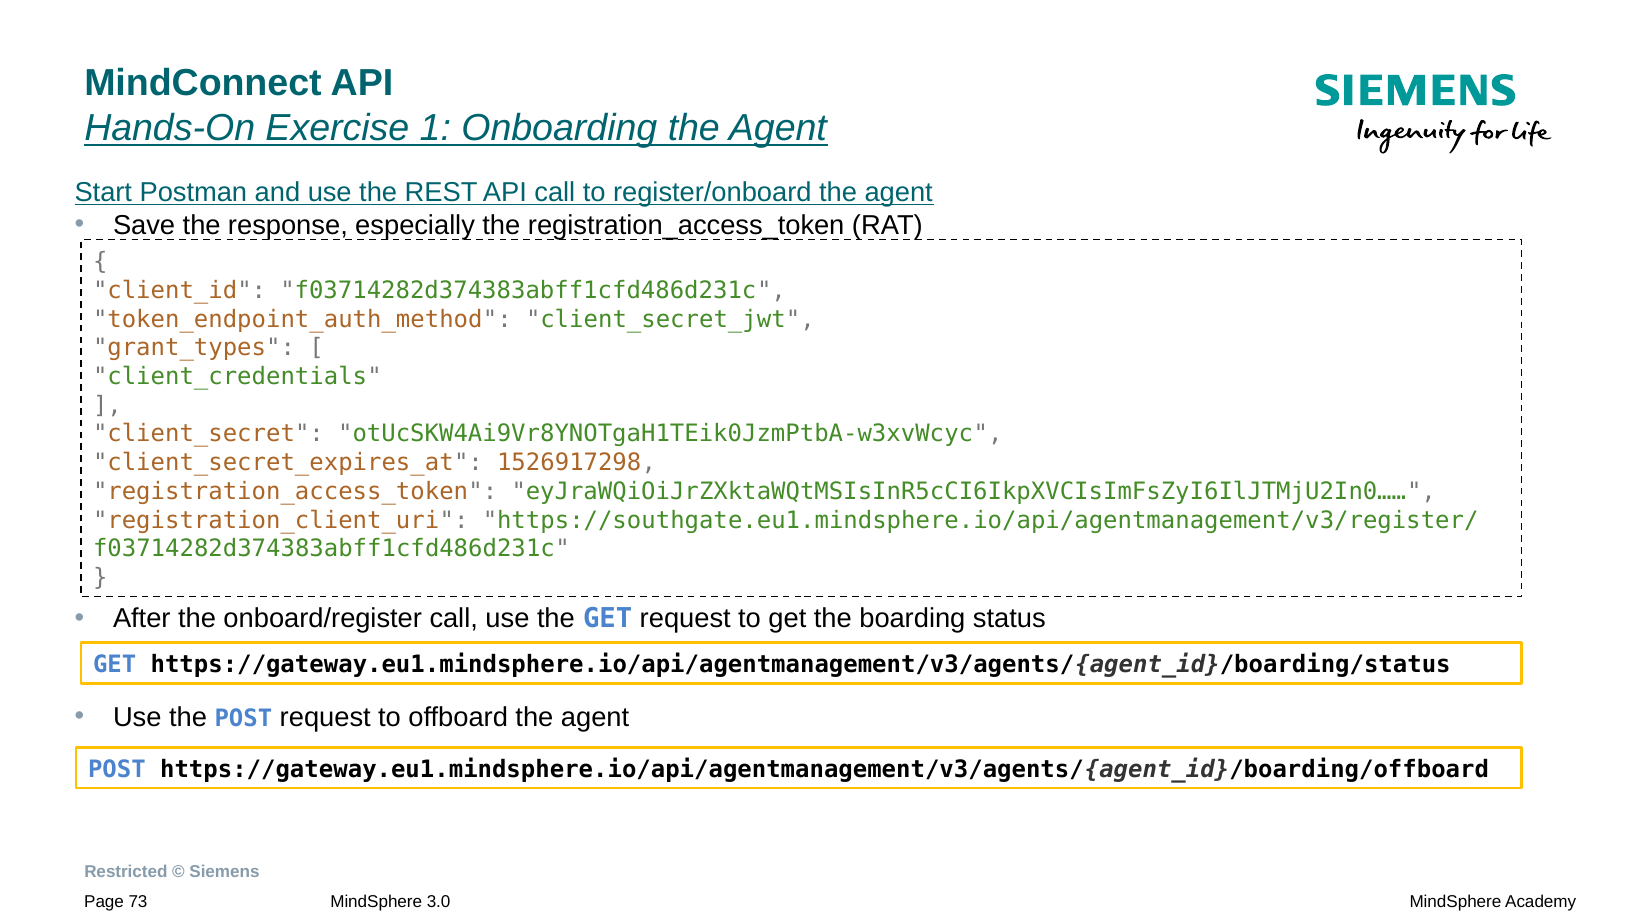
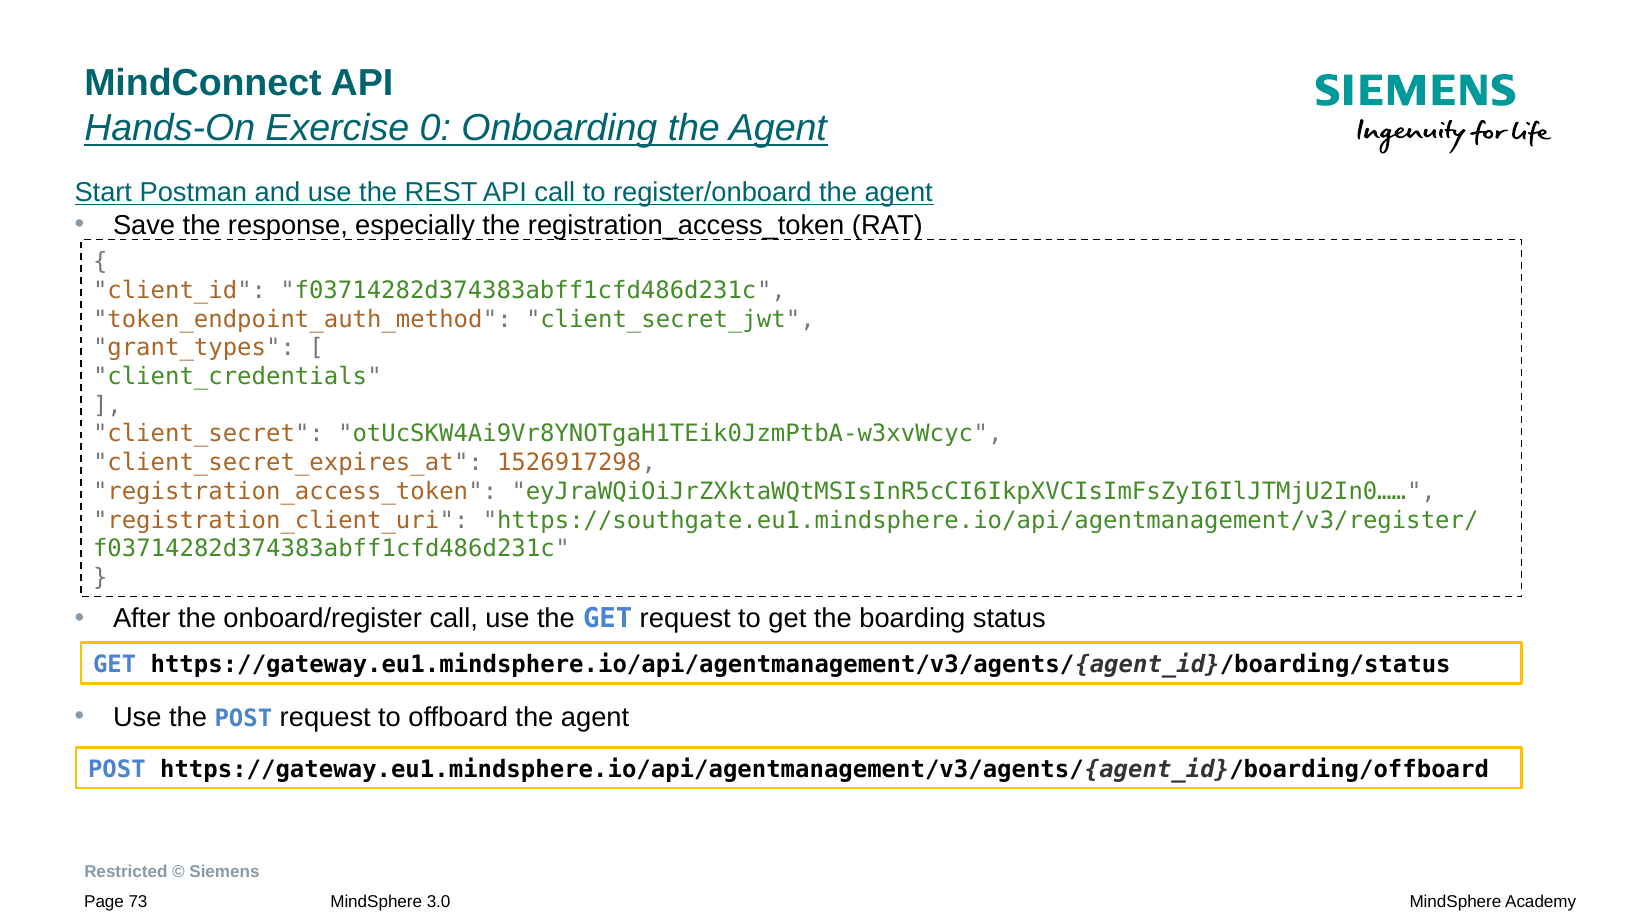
1: 1 -> 0
